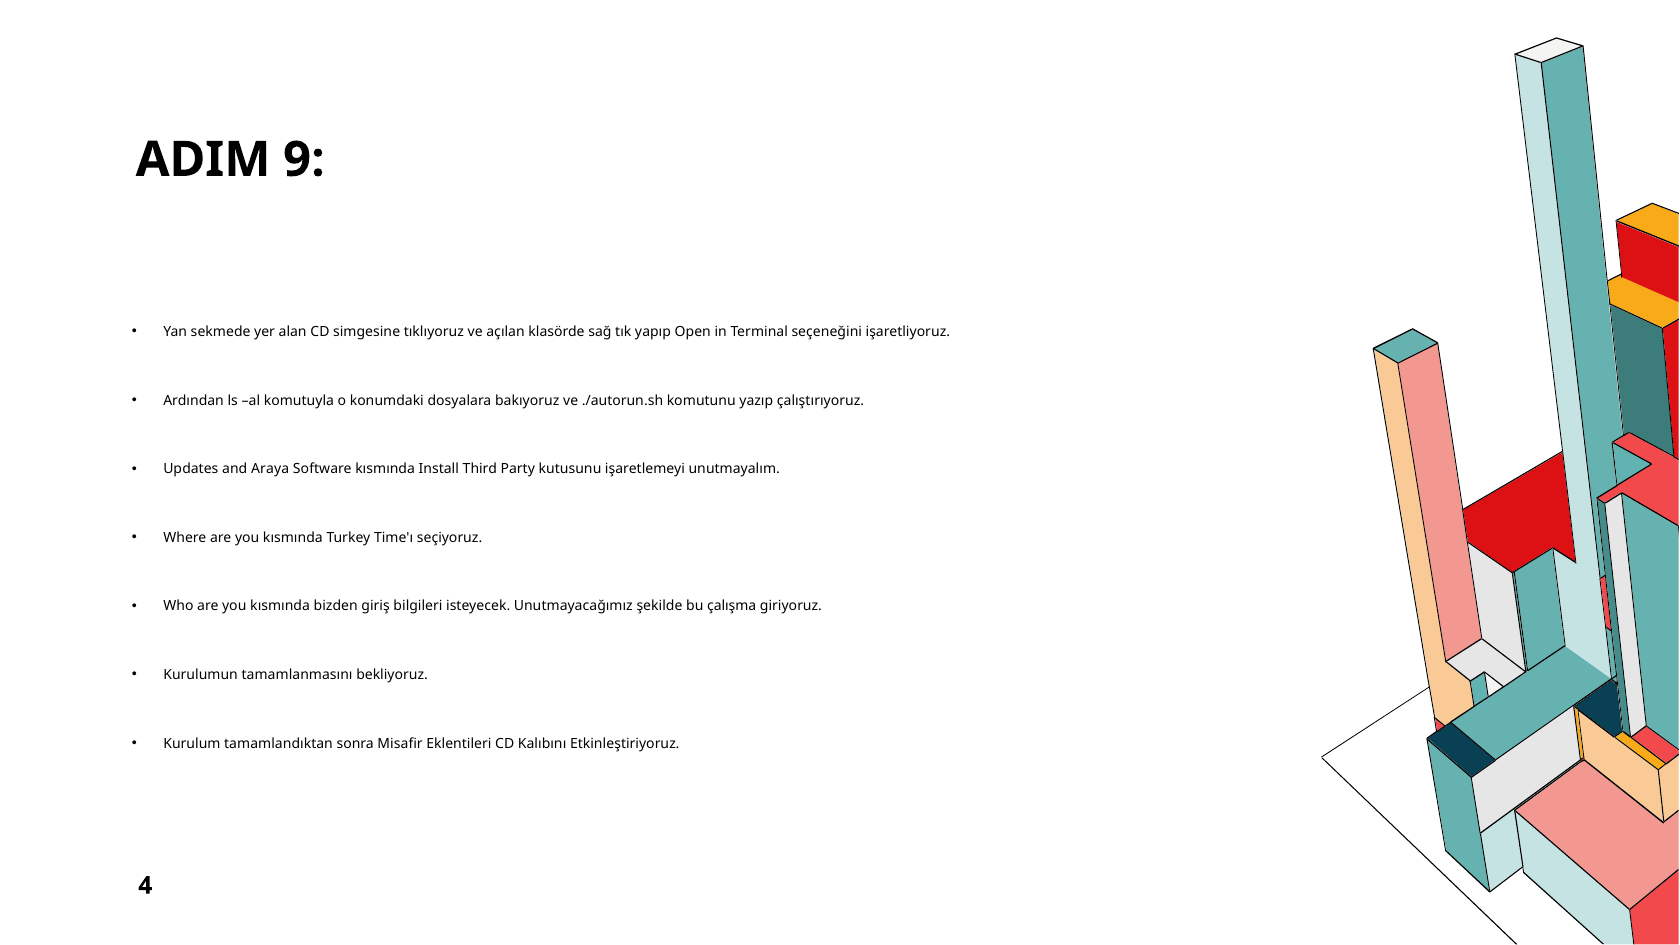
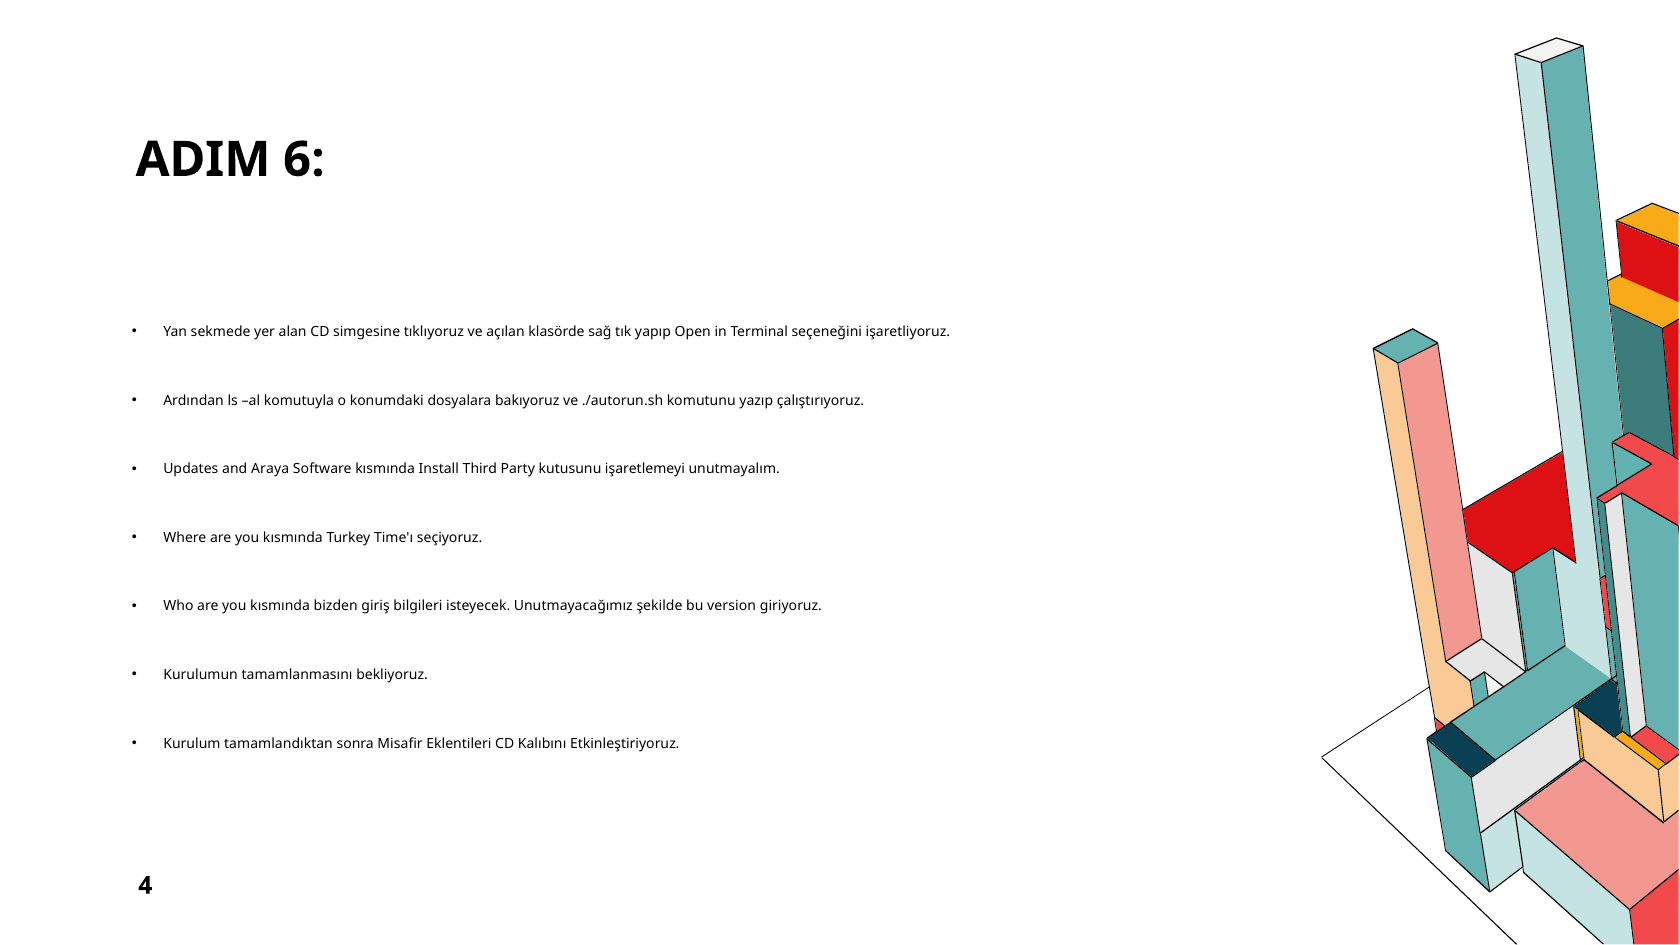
9: 9 -> 6
çalışma: çalışma -> version
